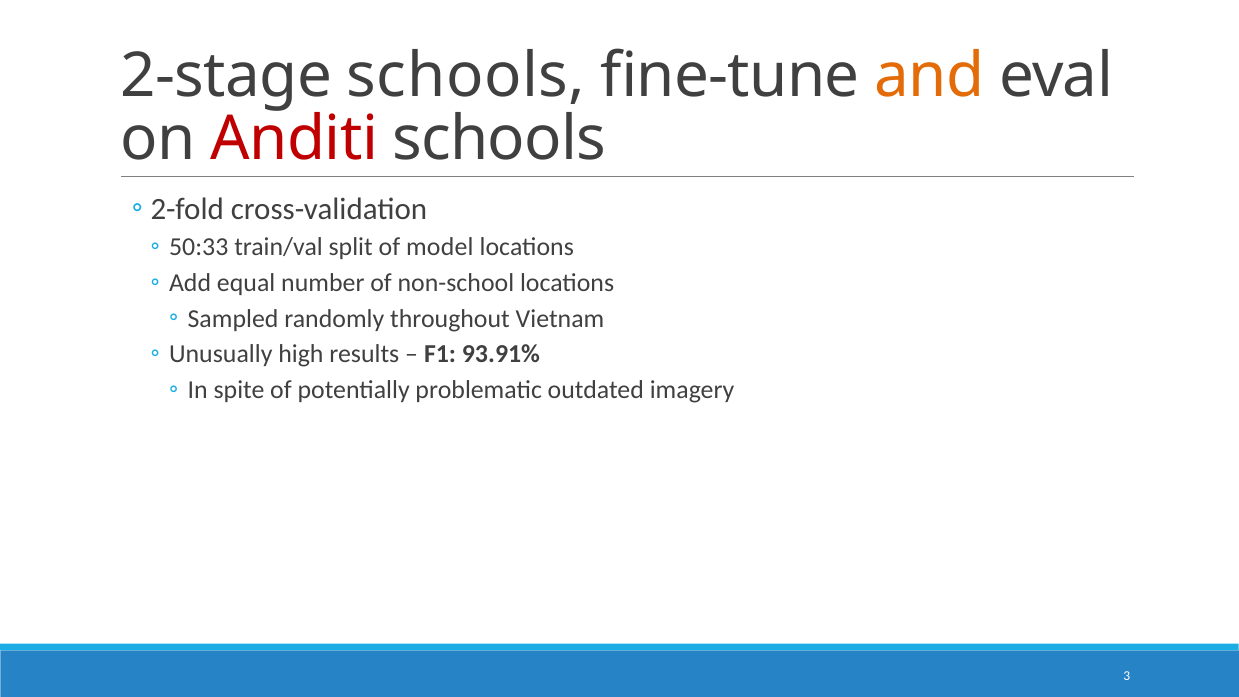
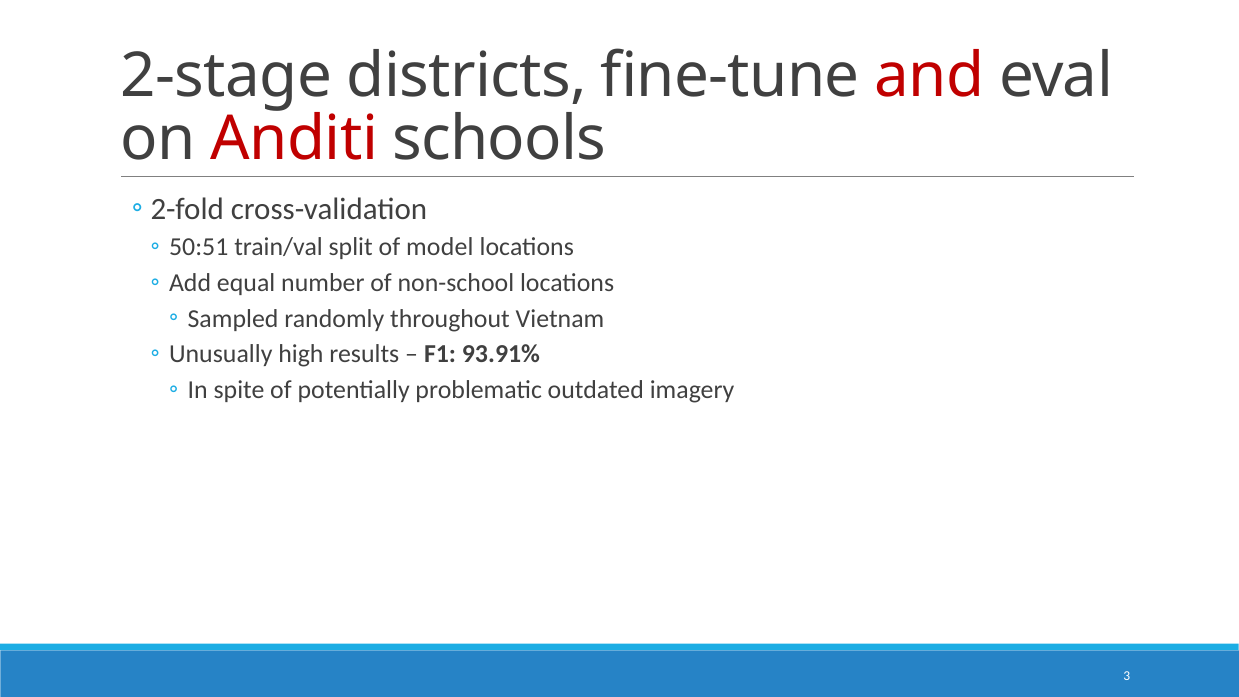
2-stage schools: schools -> districts
and colour: orange -> red
50:33: 50:33 -> 50:51
